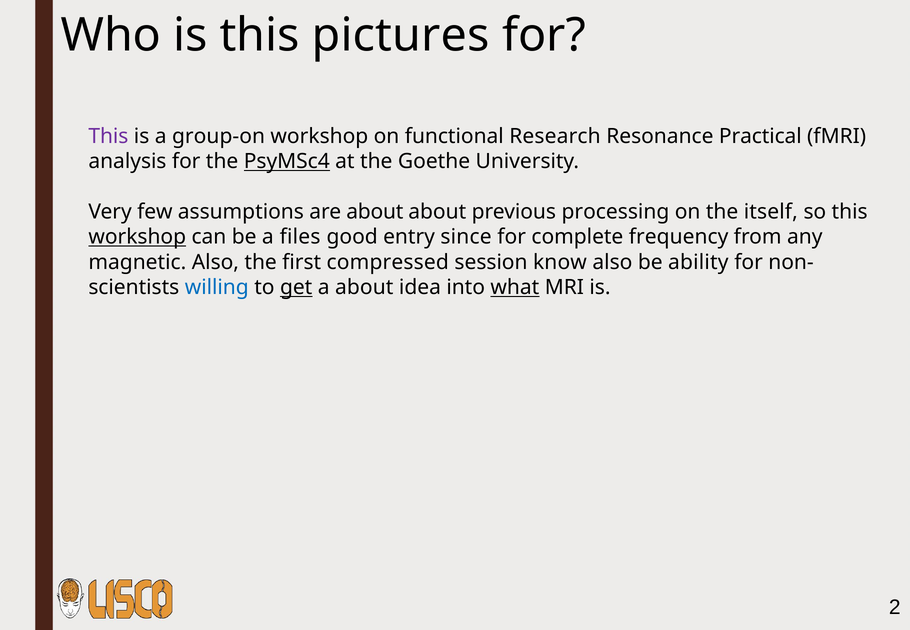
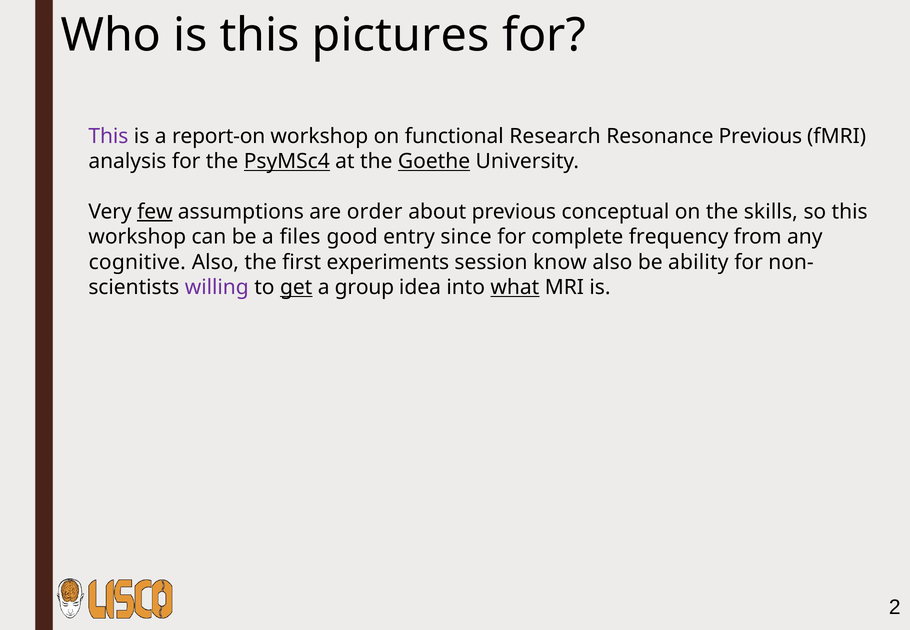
group-on: group-on -> report-on
Resonance Practical: Practical -> Previous
Goethe underline: none -> present
few underline: none -> present
are about: about -> order
processing: processing -> conceptual
itself: itself -> skills
workshop at (137, 237) underline: present -> none
magnetic: magnetic -> cognitive
compressed: compressed -> experiments
willing colour: blue -> purple
a about: about -> group
